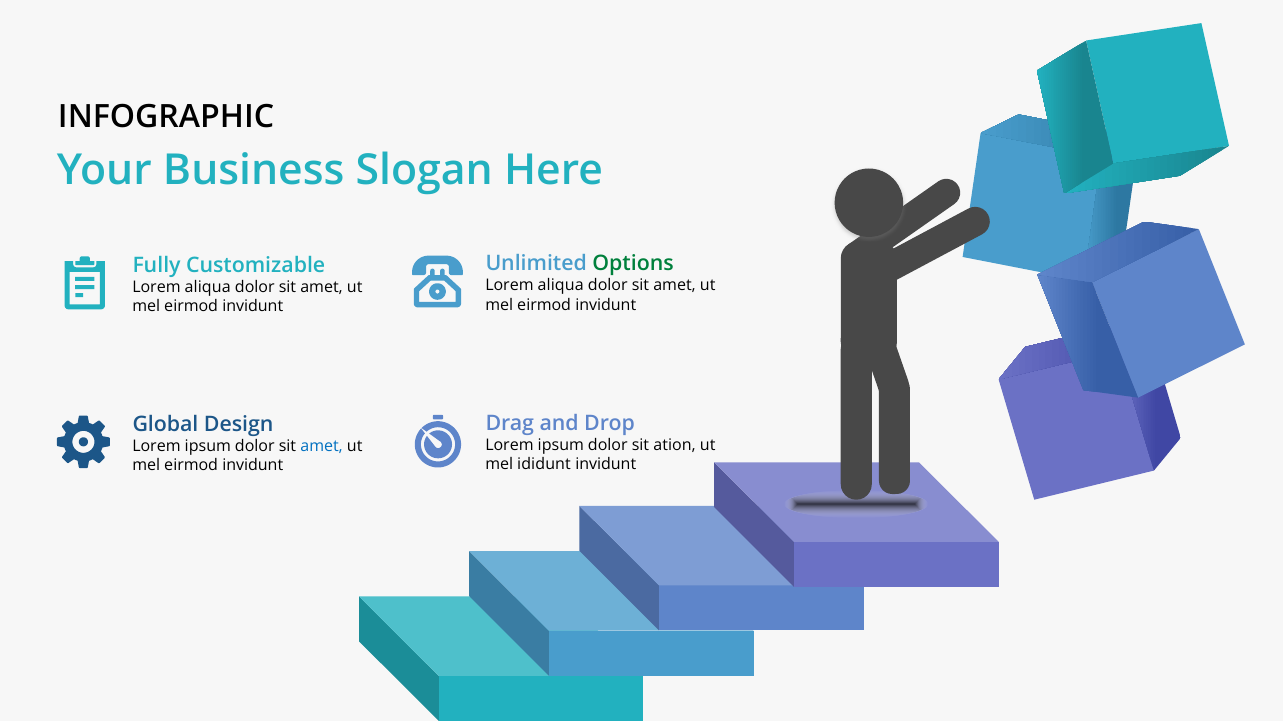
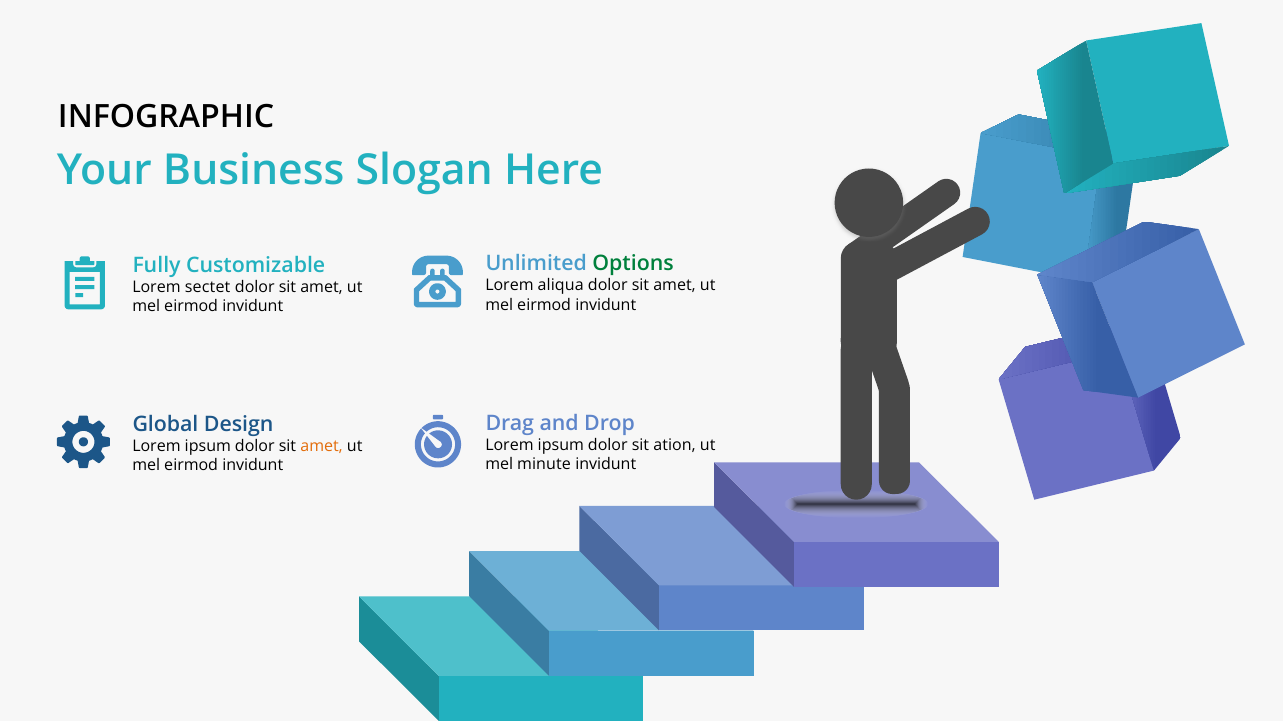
aliqua at (208, 287): aliqua -> sectet
amet at (322, 446) colour: blue -> orange
ididunt: ididunt -> minute
